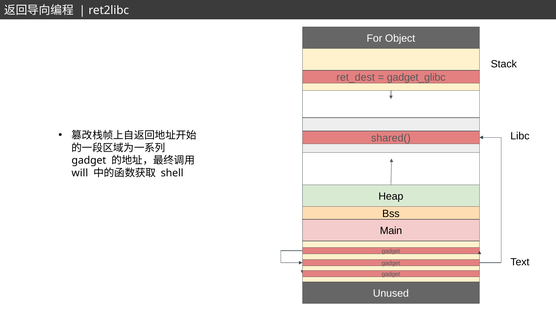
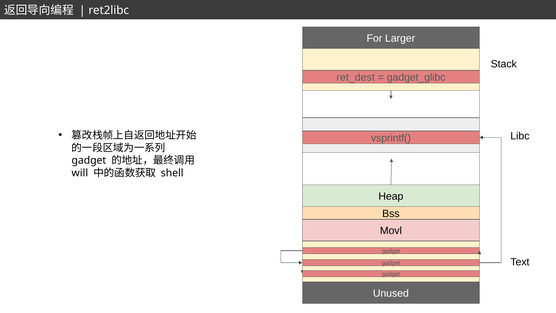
Object: Object -> Larger
shared(: shared( -> vsprintf(
Main: Main -> Movl
